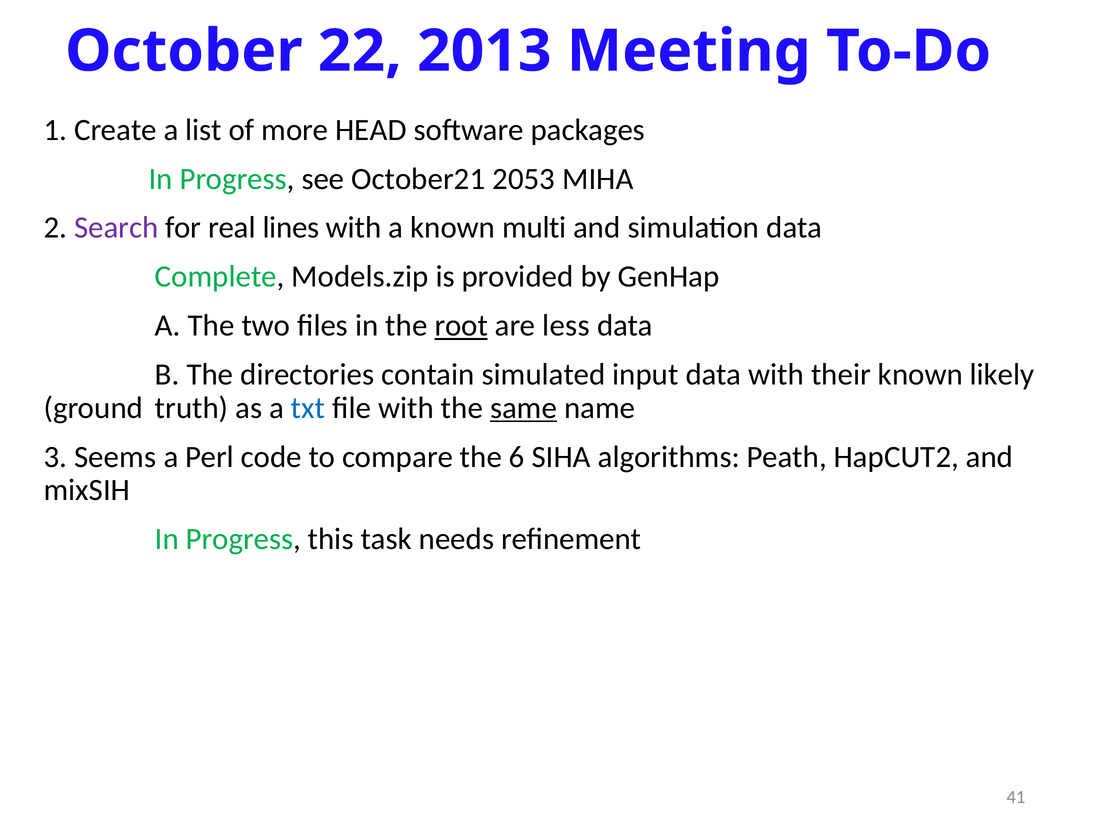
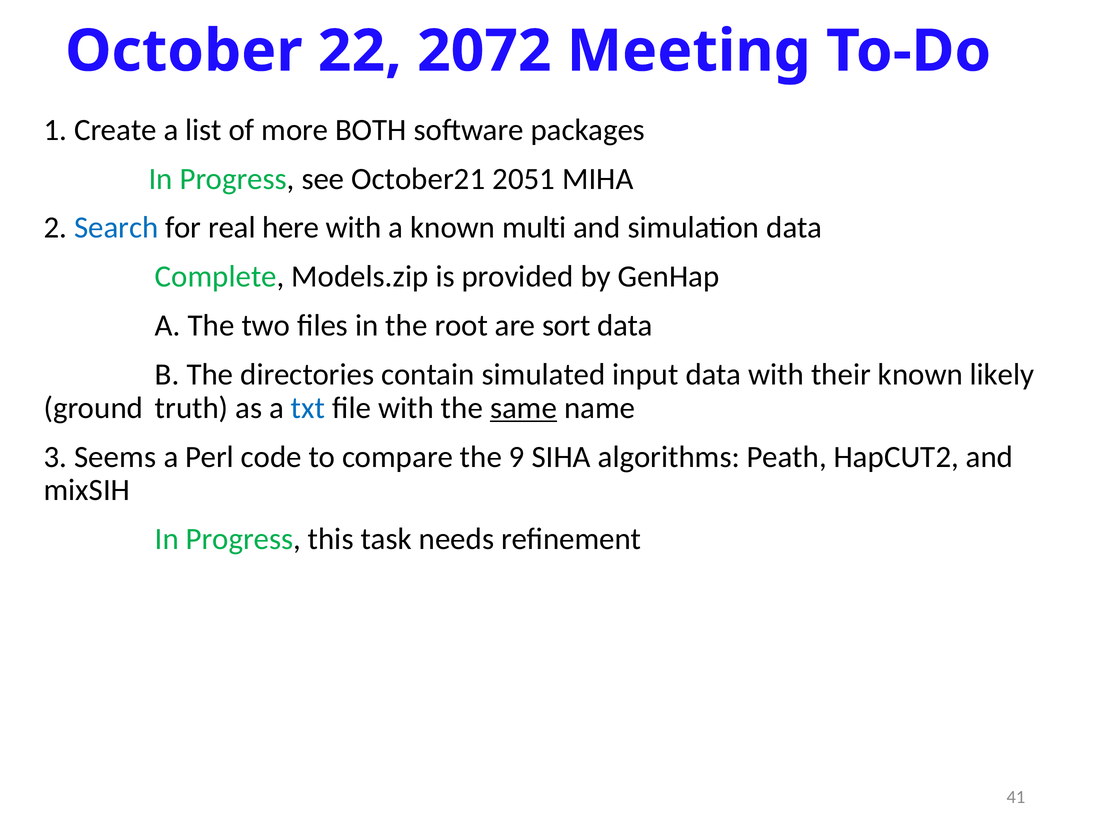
2013: 2013 -> 2072
HEAD: HEAD -> BOTH
2053: 2053 -> 2051
Search colour: purple -> blue
lines: lines -> here
root underline: present -> none
less: less -> sort
6: 6 -> 9
